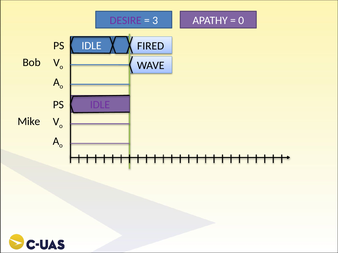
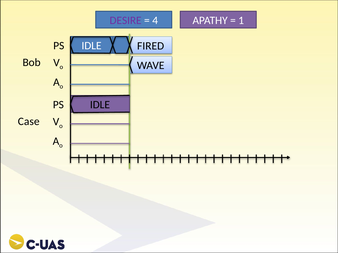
3: 3 -> 4
0: 0 -> 1
IDLE at (100, 105) colour: purple -> black
Mike: Mike -> Case
